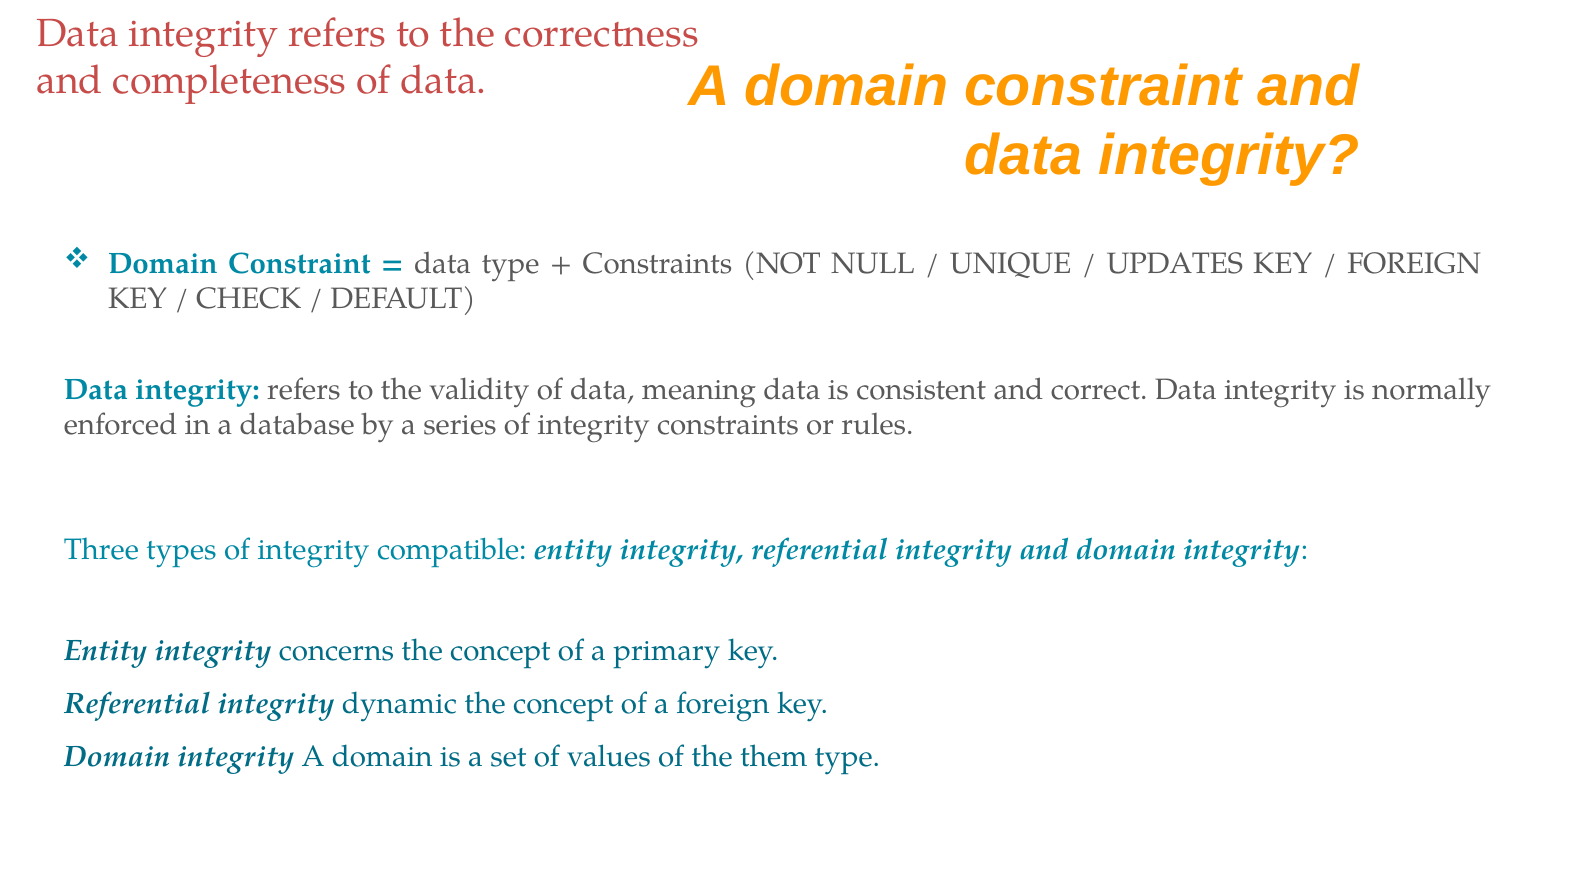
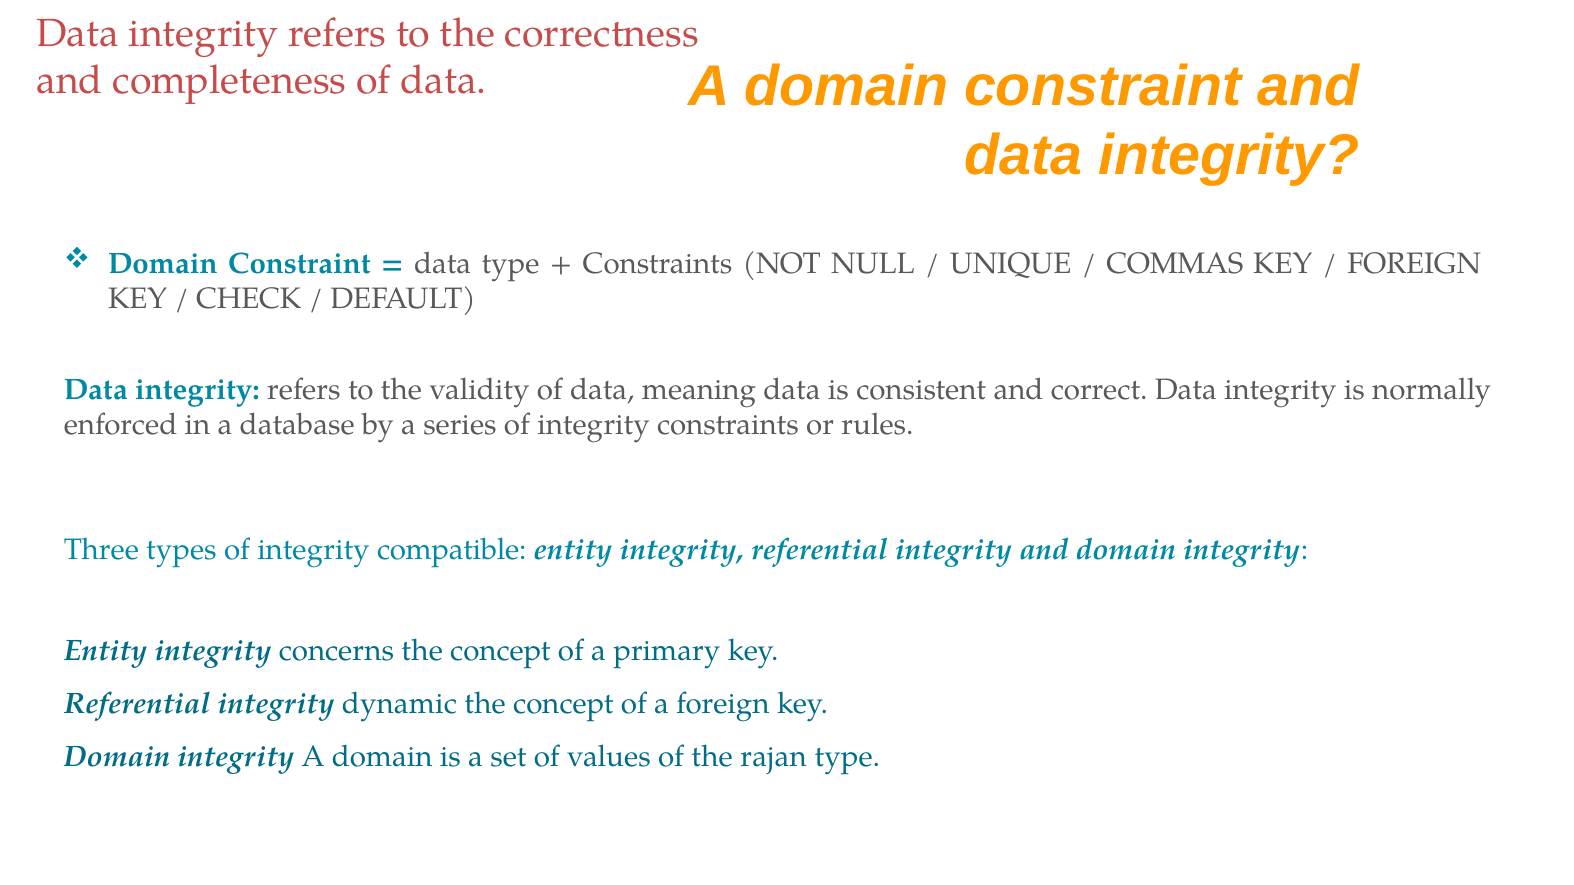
UPDATES: UPDATES -> COMMAS
them: them -> rajan
